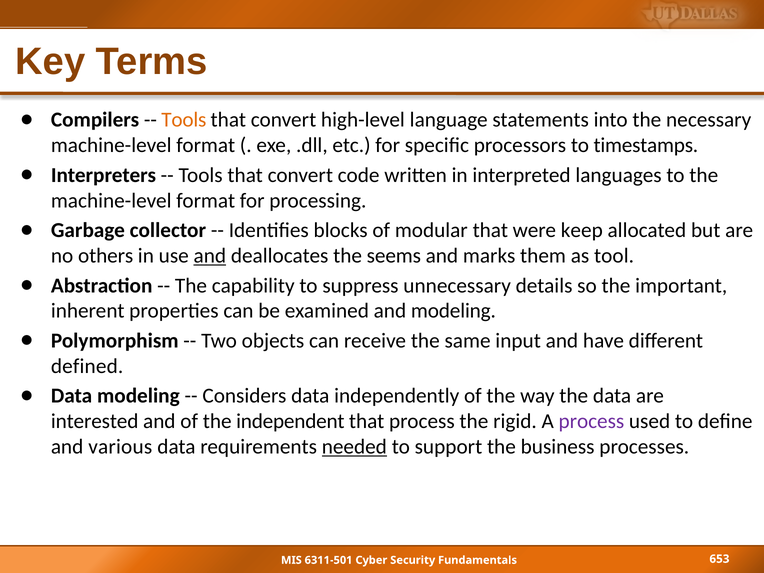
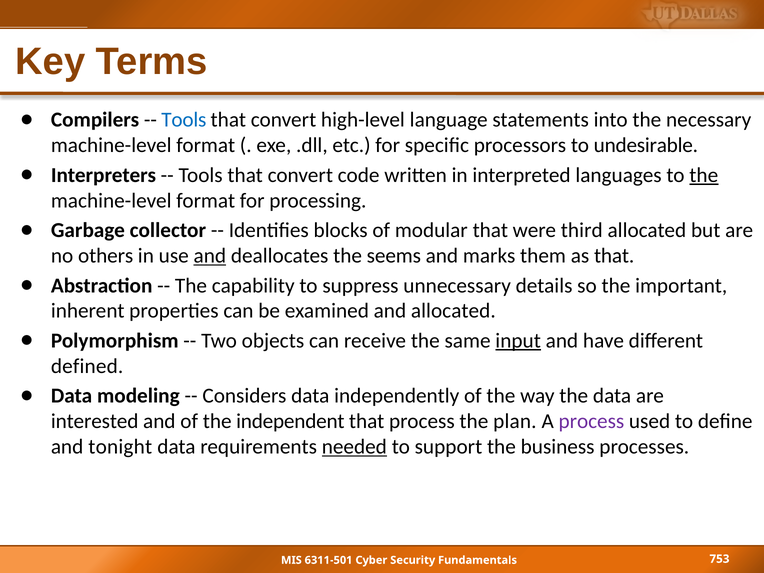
Tools at (184, 120) colour: orange -> blue
timestamps: timestamps -> undesirable
the at (704, 175) underline: none -> present
keep: keep -> third
as tool: tool -> that
and modeling: modeling -> allocated
input underline: none -> present
rigid: rigid -> plan
various: various -> tonight
653: 653 -> 753
